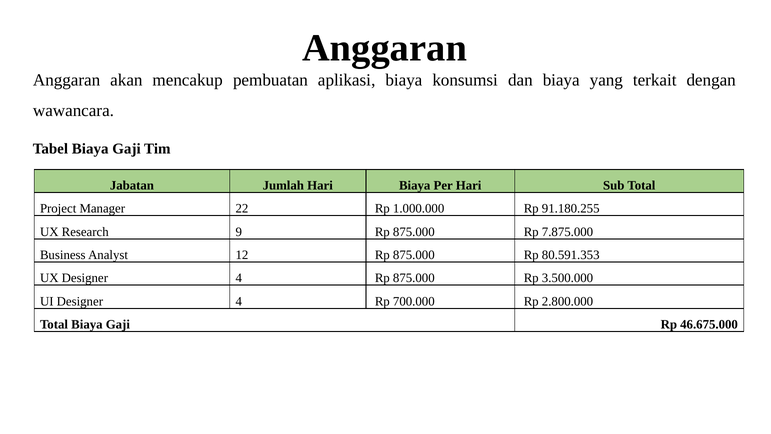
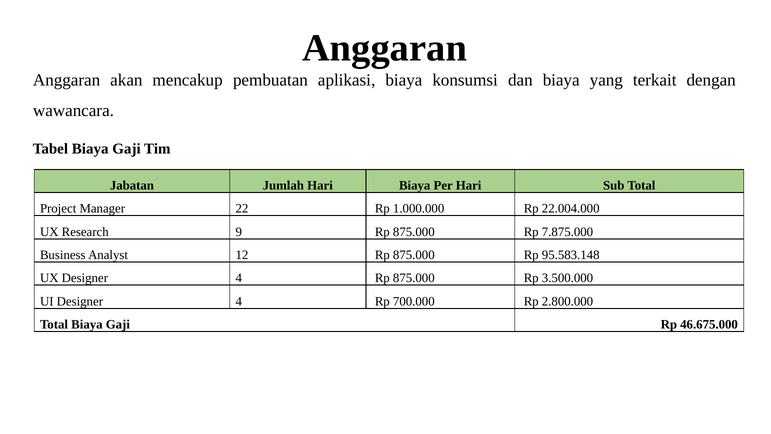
91.180.255: 91.180.255 -> 22.004.000
80.591.353: 80.591.353 -> 95.583.148
